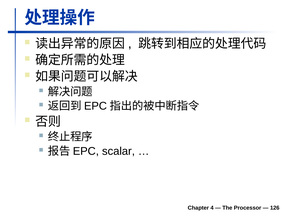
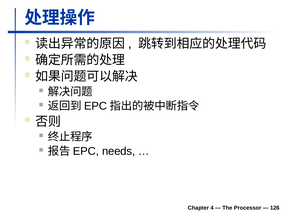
scalar: scalar -> needs
